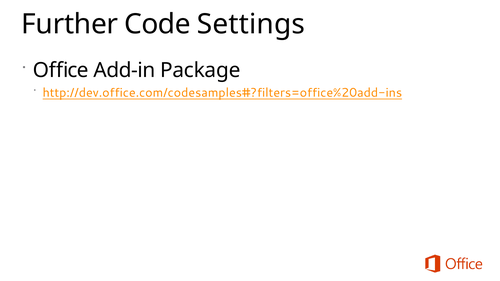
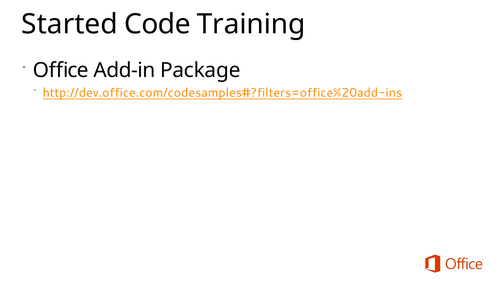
Further: Further -> Started
Settings: Settings -> Training
